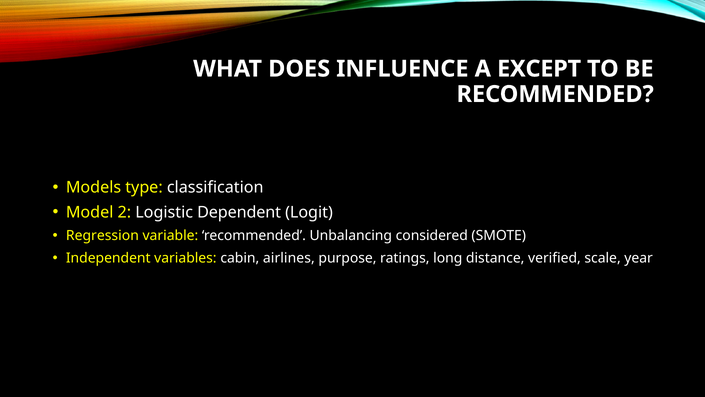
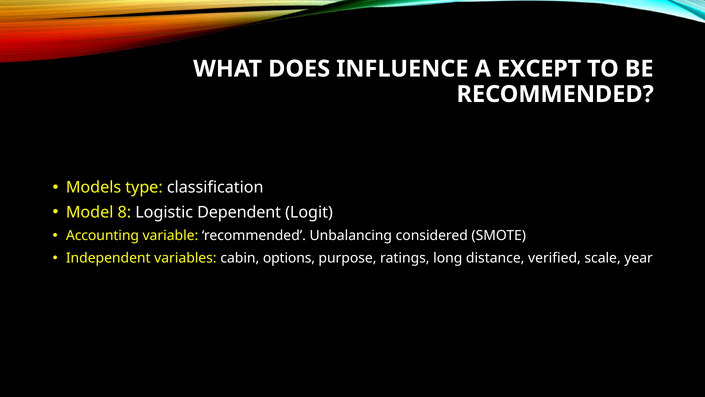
2: 2 -> 8
Regression: Regression -> Accounting
airlines: airlines -> options
